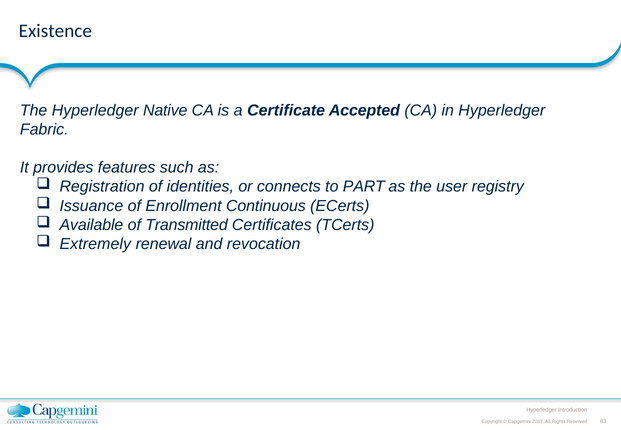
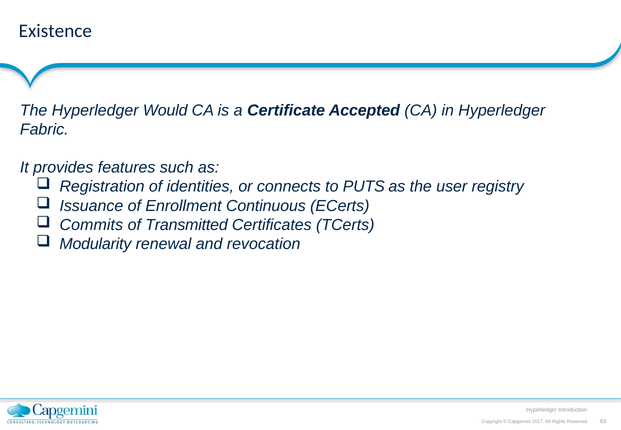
Native: Native -> Would
PART: PART -> PUTS
Available: Available -> Commits
Extremely: Extremely -> Modularity
